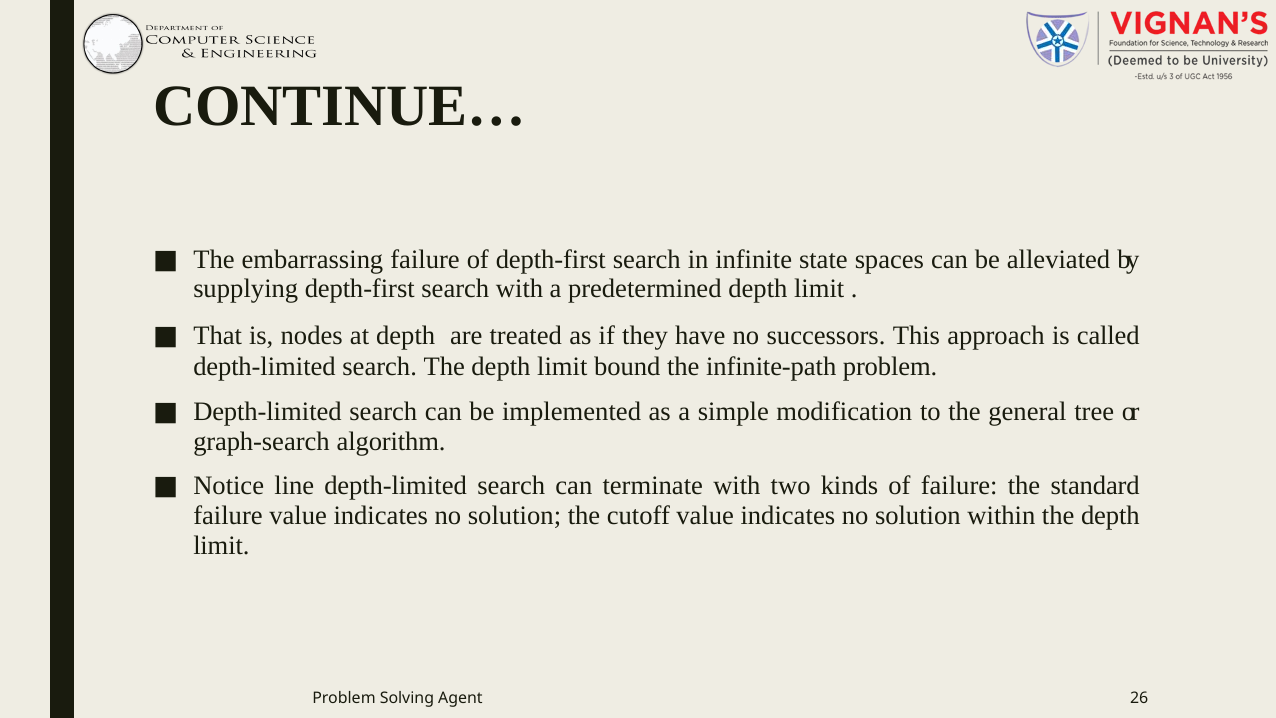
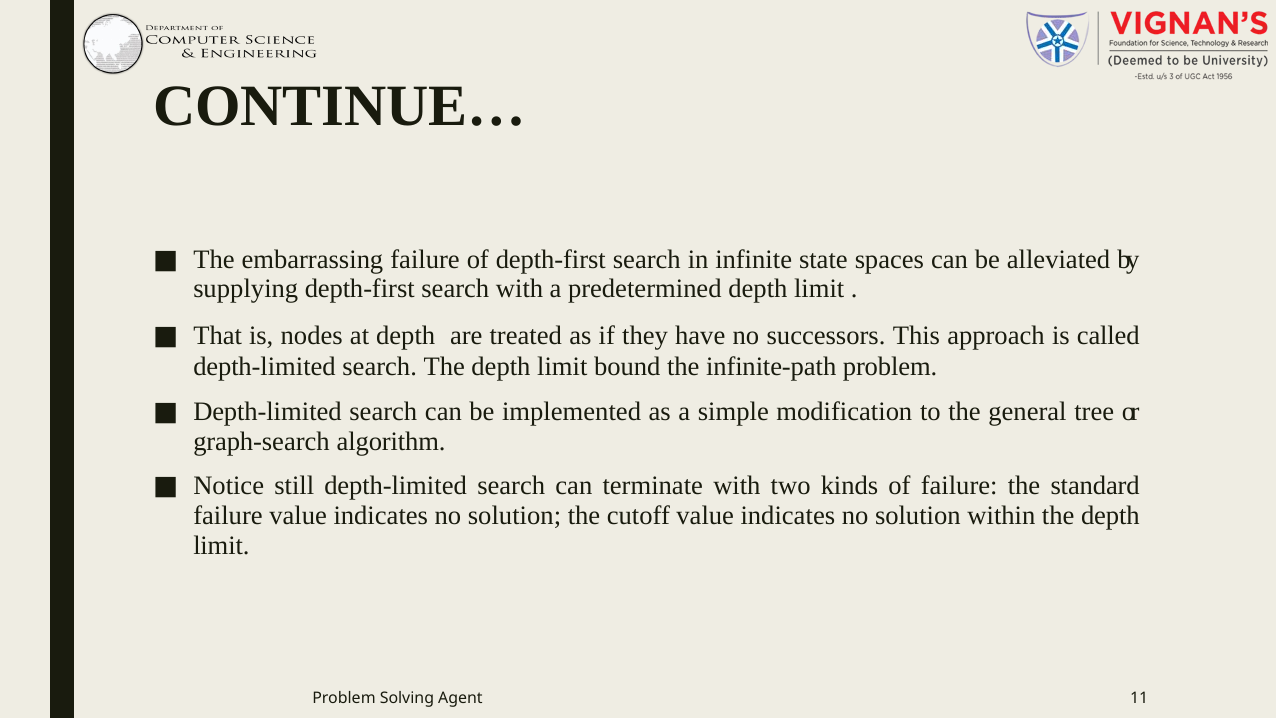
line: line -> still
26: 26 -> 11
